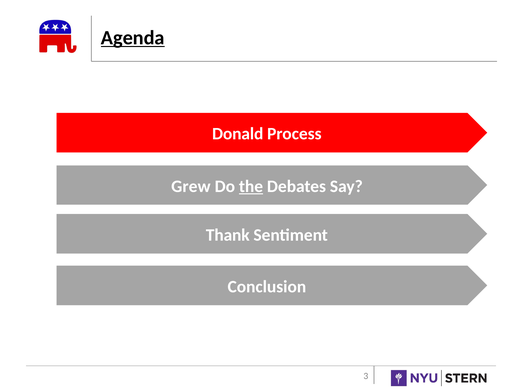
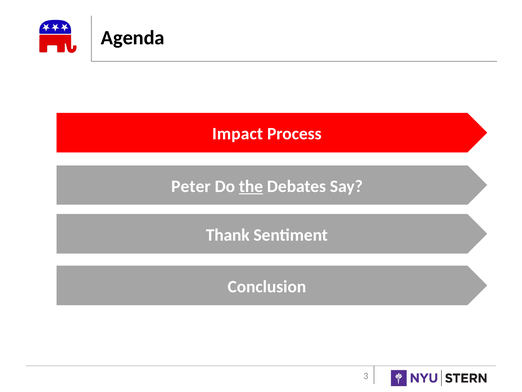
Agenda underline: present -> none
Donald: Donald -> Impact
Grew: Grew -> Peter
